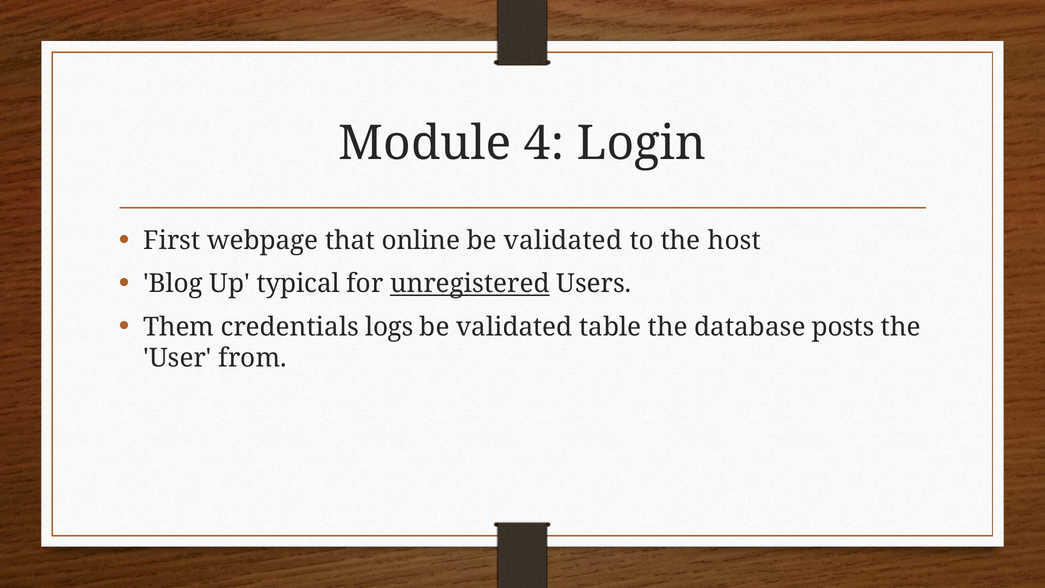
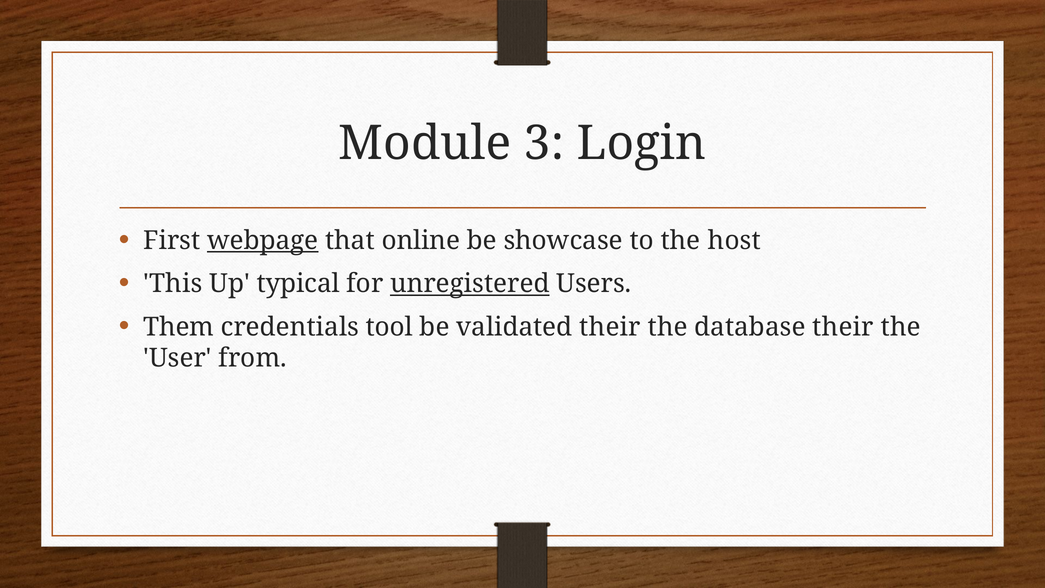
4: 4 -> 3
webpage underline: none -> present
validated at (563, 241): validated -> showcase
Blog: Blog -> This
logs: logs -> tool
validated table: table -> their
database posts: posts -> their
